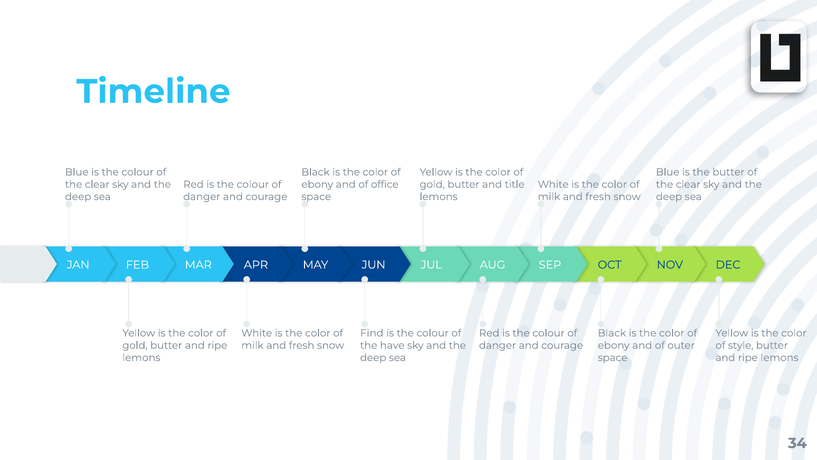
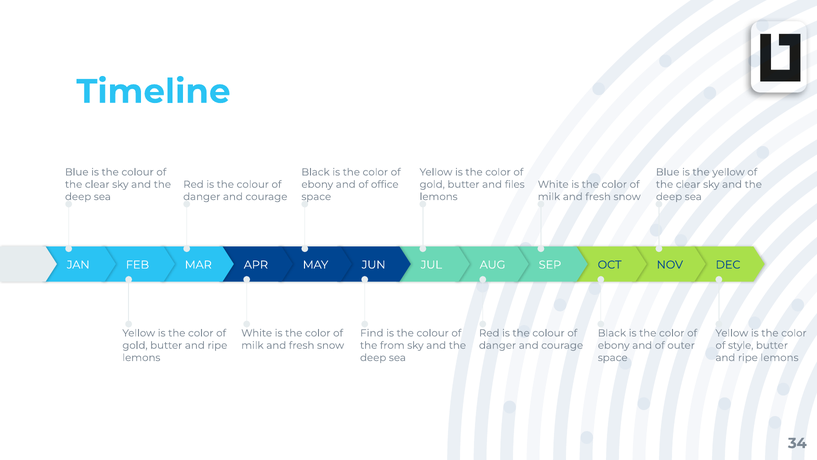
the butter: butter -> yellow
title: title -> files
have: have -> from
